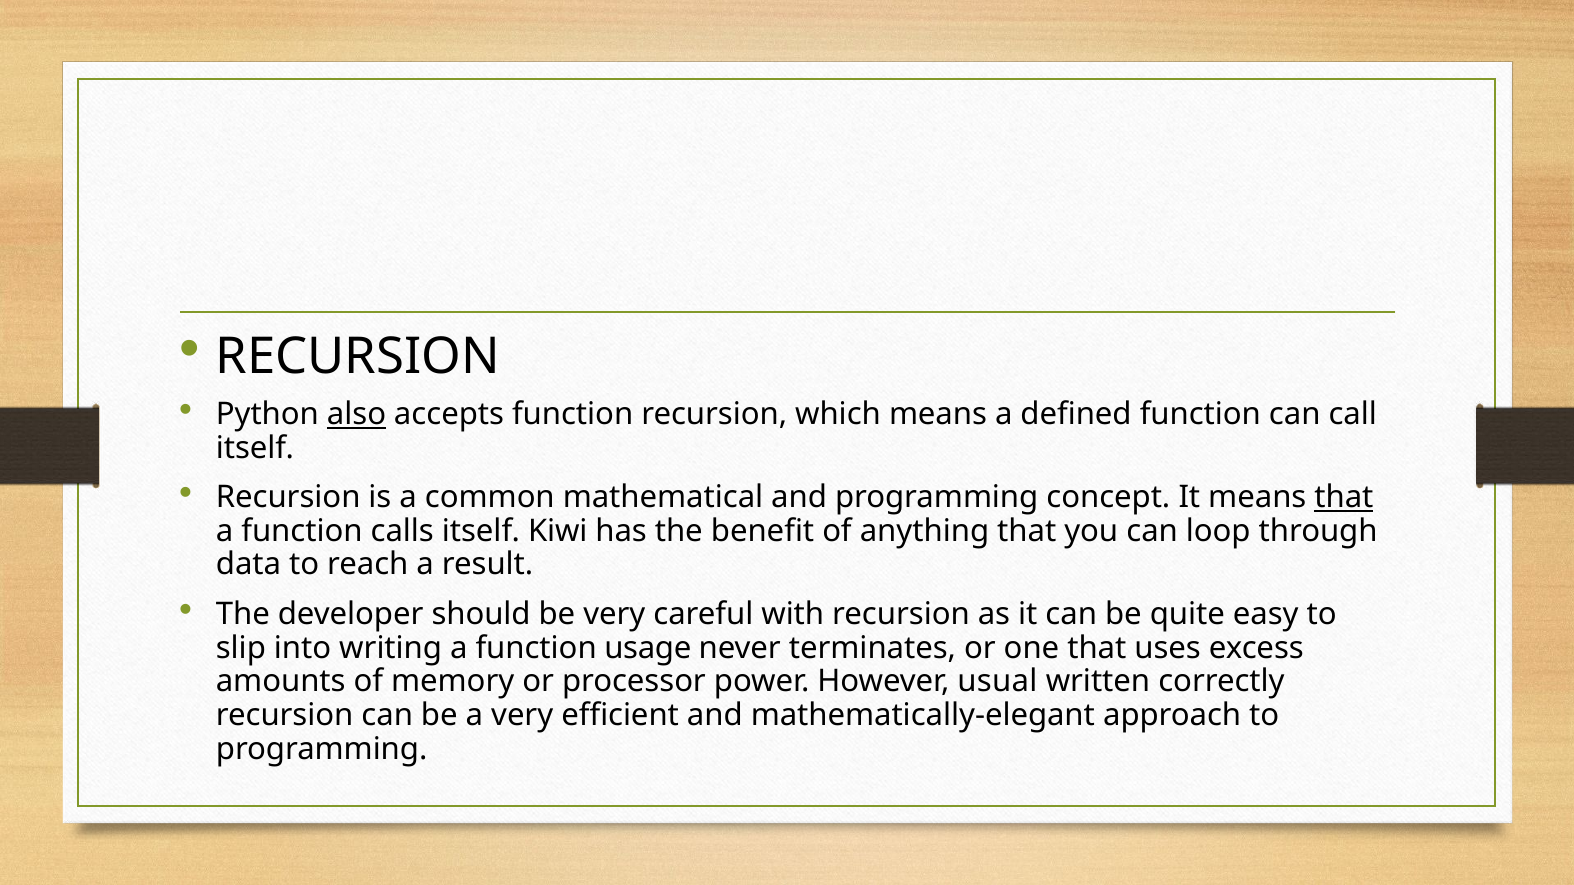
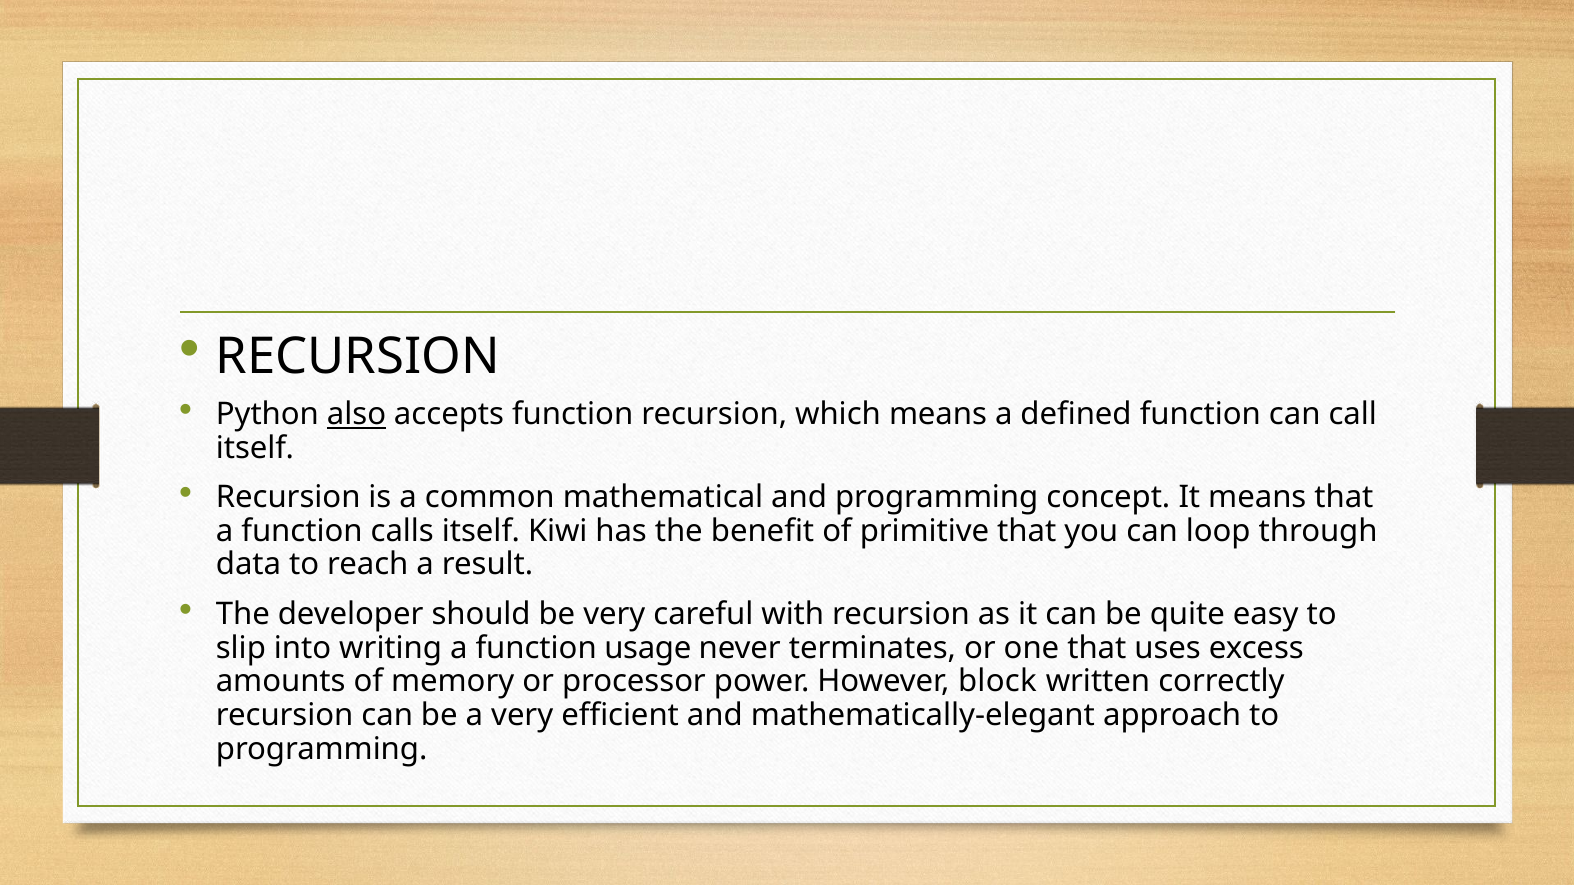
that at (1344, 498) underline: present -> none
anything: anything -> primitive
usual: usual -> block
